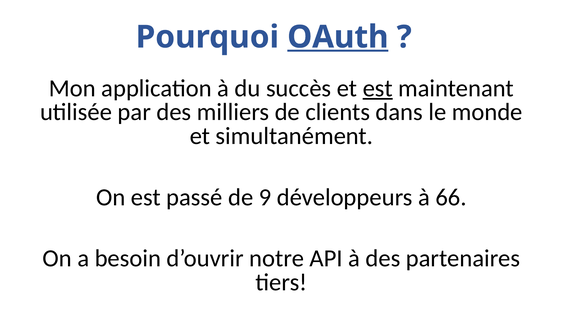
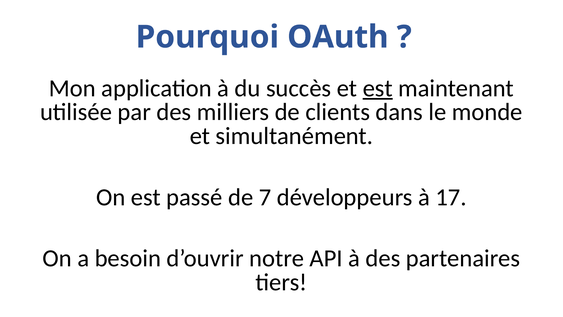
OAuth underline: present -> none
9: 9 -> 7
66: 66 -> 17
